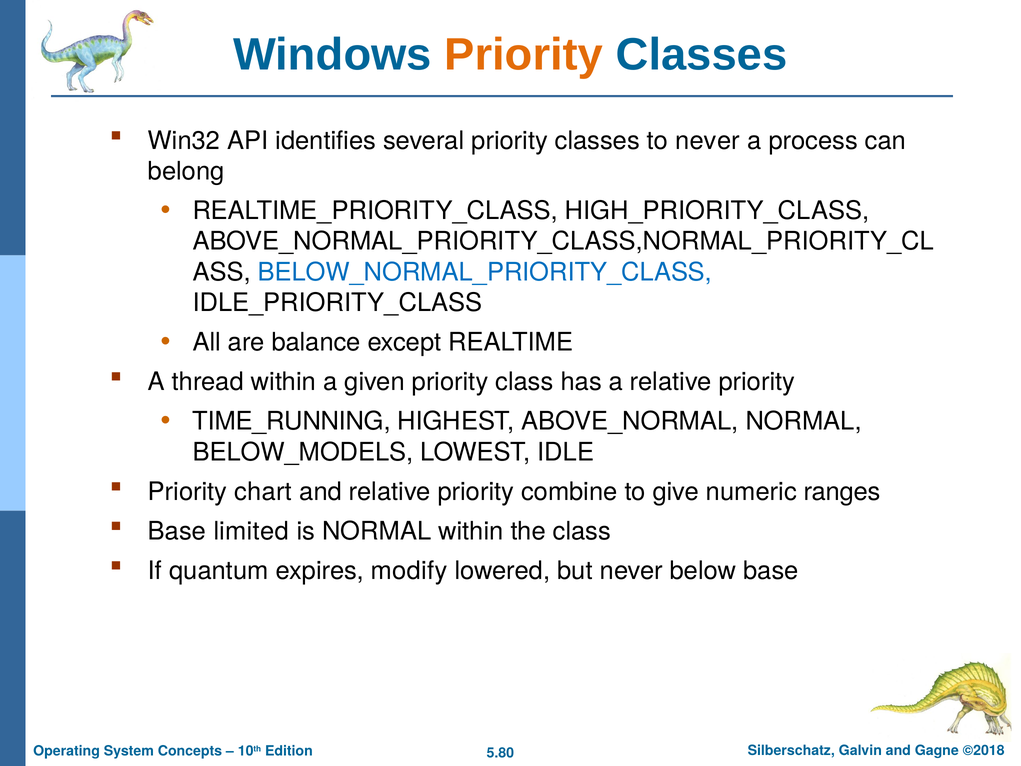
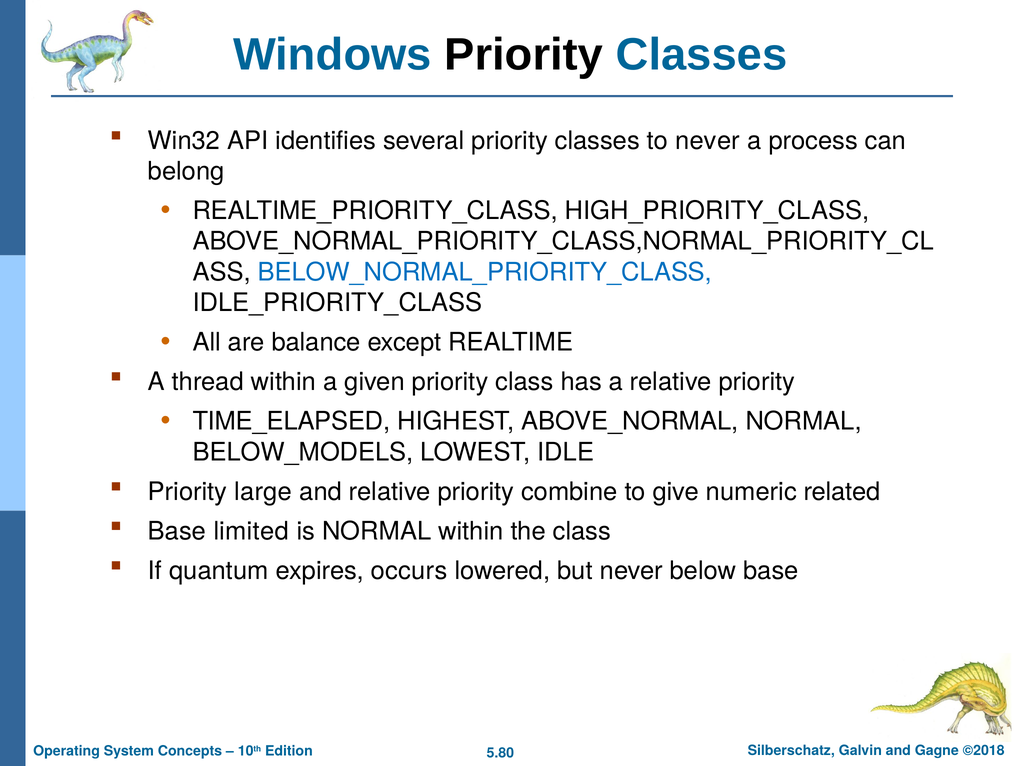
Priority at (524, 55) colour: orange -> black
TIME_RUNNING: TIME_RUNNING -> TIME_ELAPSED
chart: chart -> large
ranges: ranges -> related
modify: modify -> occurs
